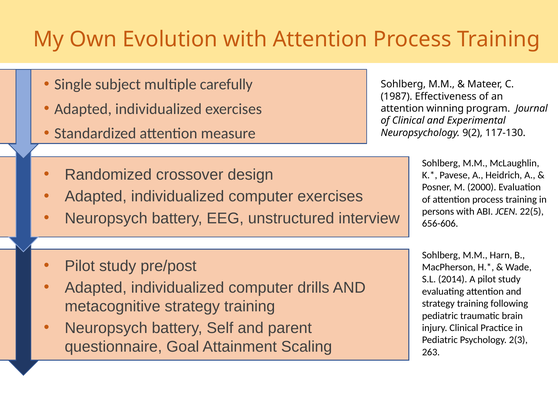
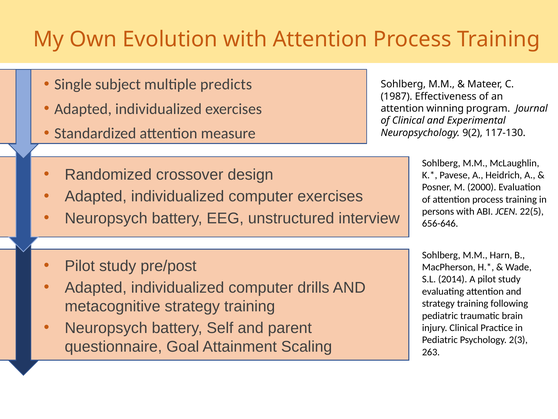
carefully: carefully -> predicts
656-606: 656-606 -> 656-646
